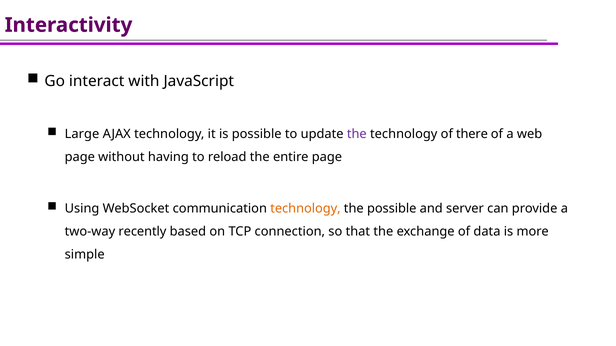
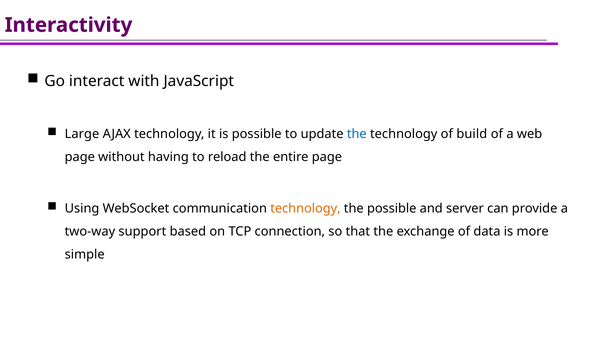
the at (357, 134) colour: purple -> blue
there: there -> build
recently: recently -> support
